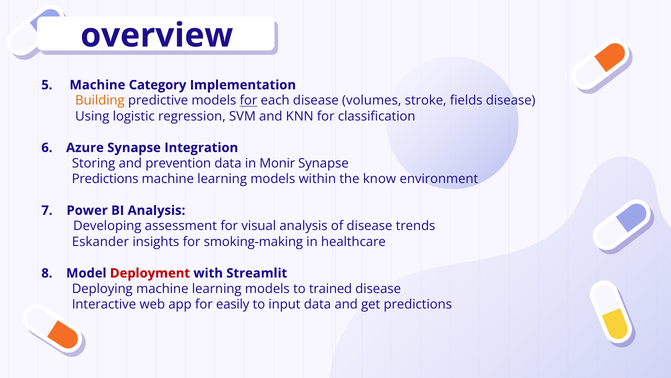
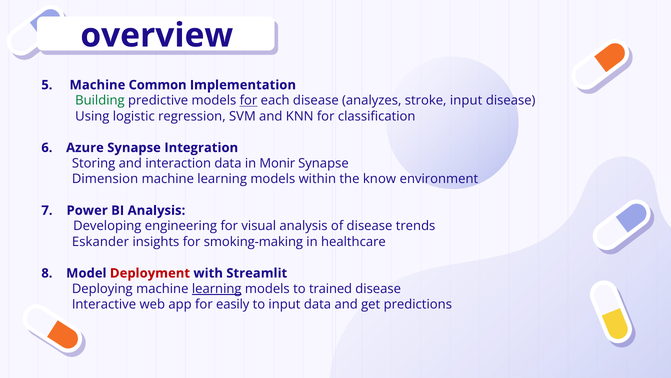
Category: Category -> Common
Building colour: orange -> green
volumes: volumes -> analyzes
stroke fields: fields -> input
prevention: prevention -> interaction
Predictions at (105, 179): Predictions -> Dimension
assessment: assessment -> engineering
learning at (217, 289) underline: none -> present
